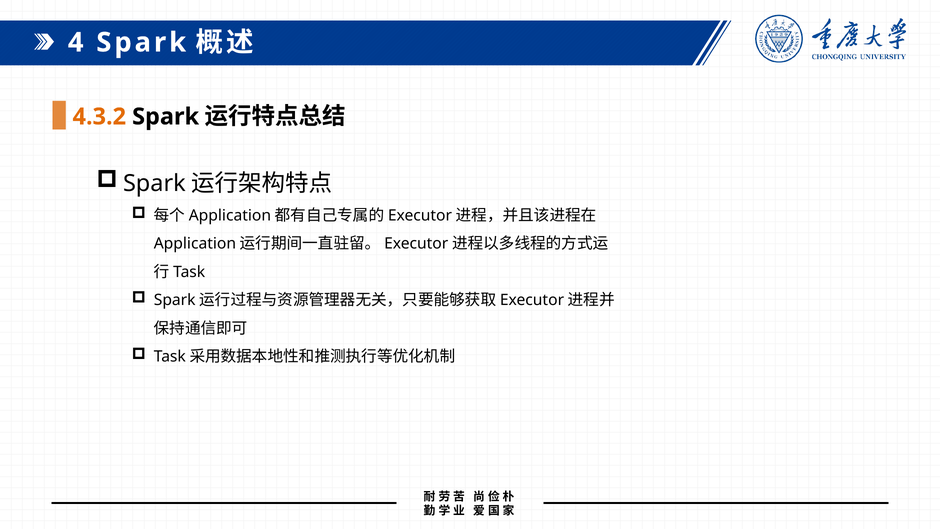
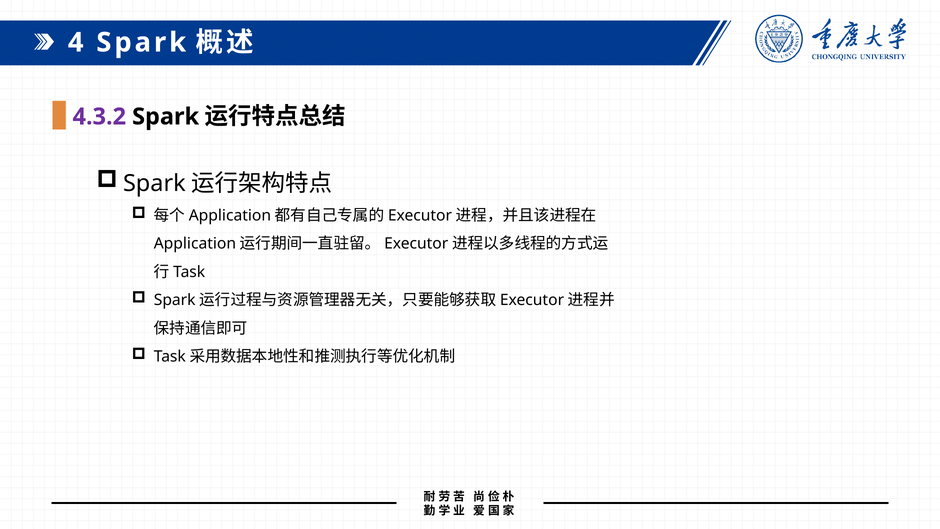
4.3.2 colour: orange -> purple
